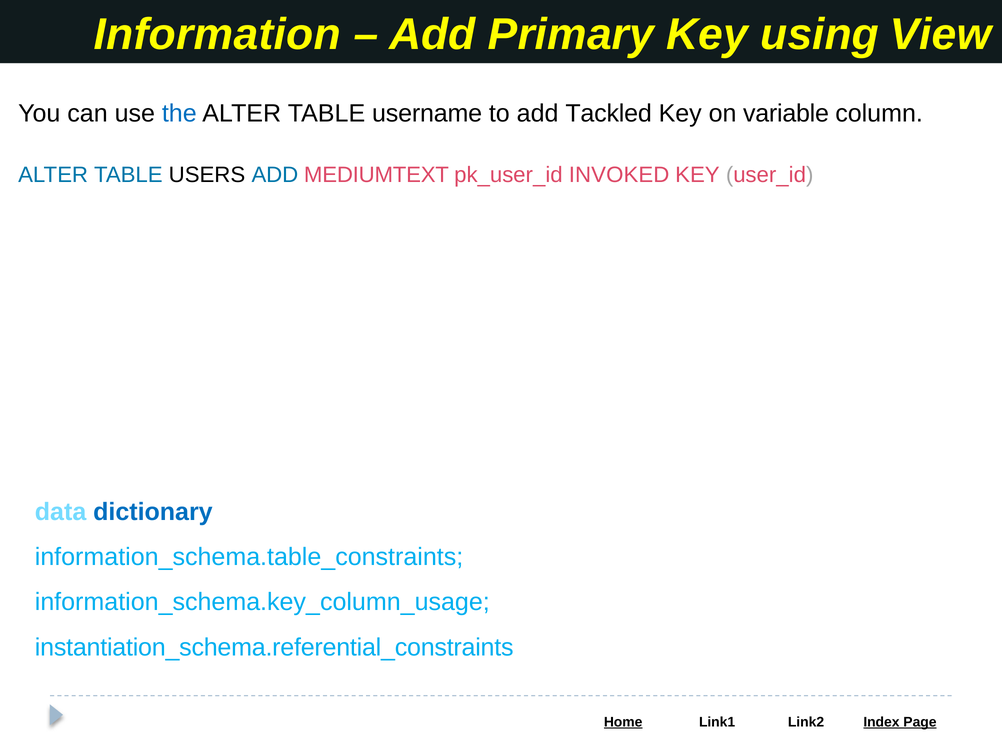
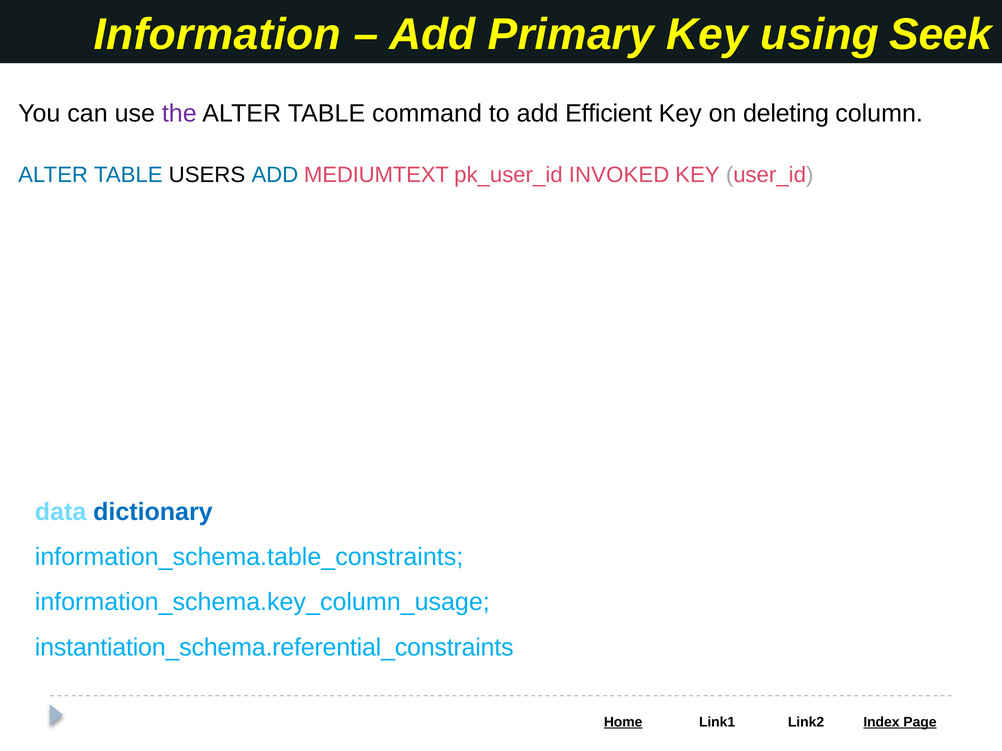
View: View -> Seek
the colour: blue -> purple
username: username -> command
Tackled: Tackled -> Efficient
variable: variable -> deleting
